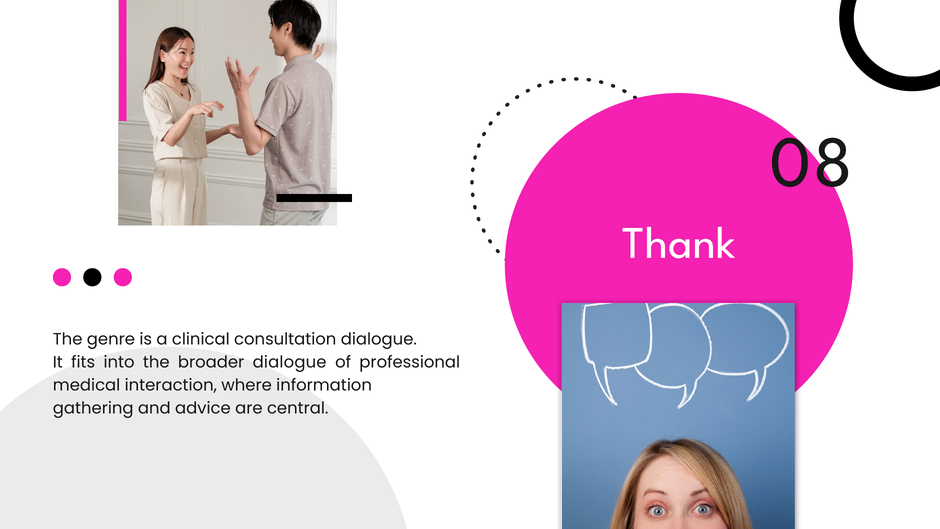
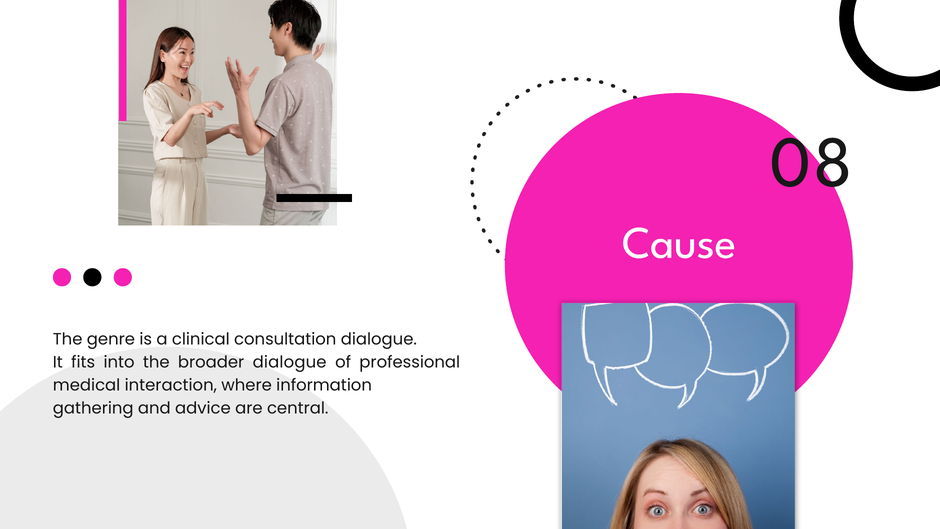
Thank: Thank -> Cause
